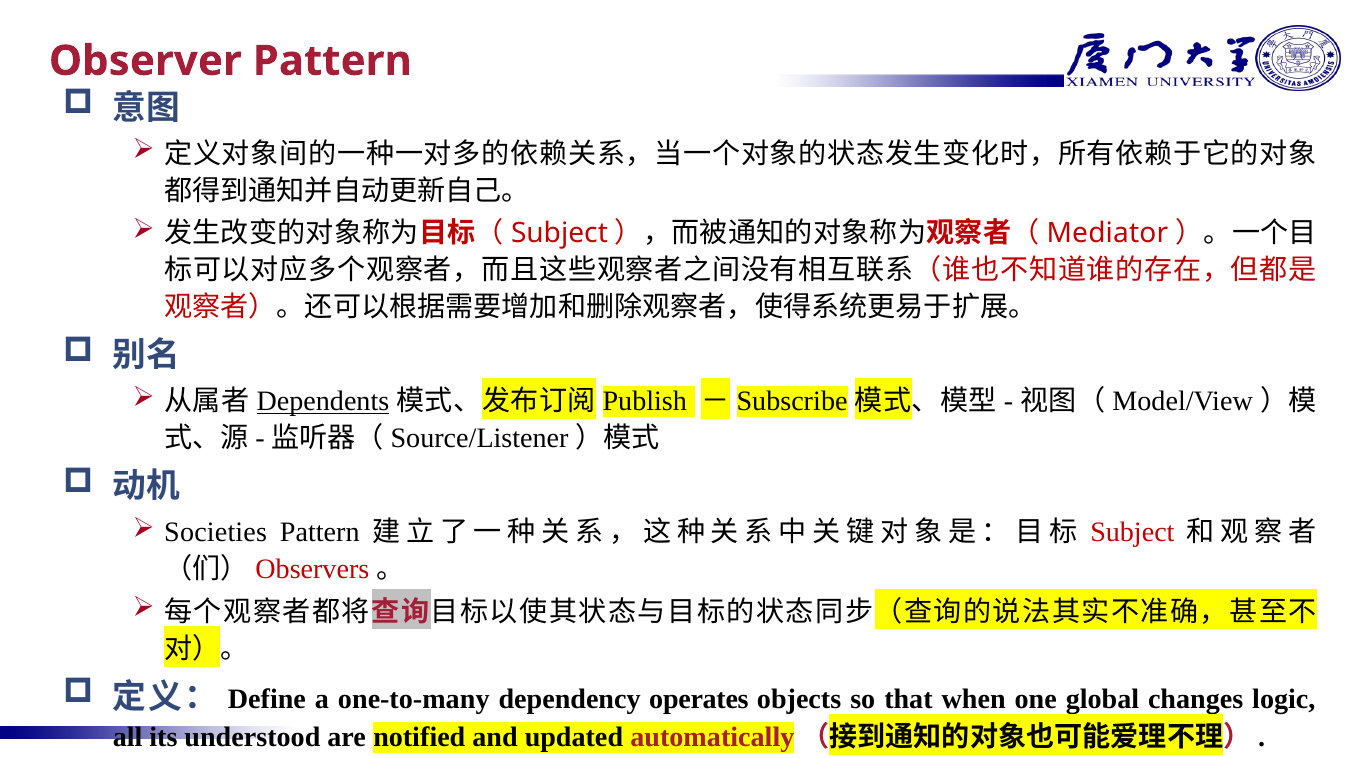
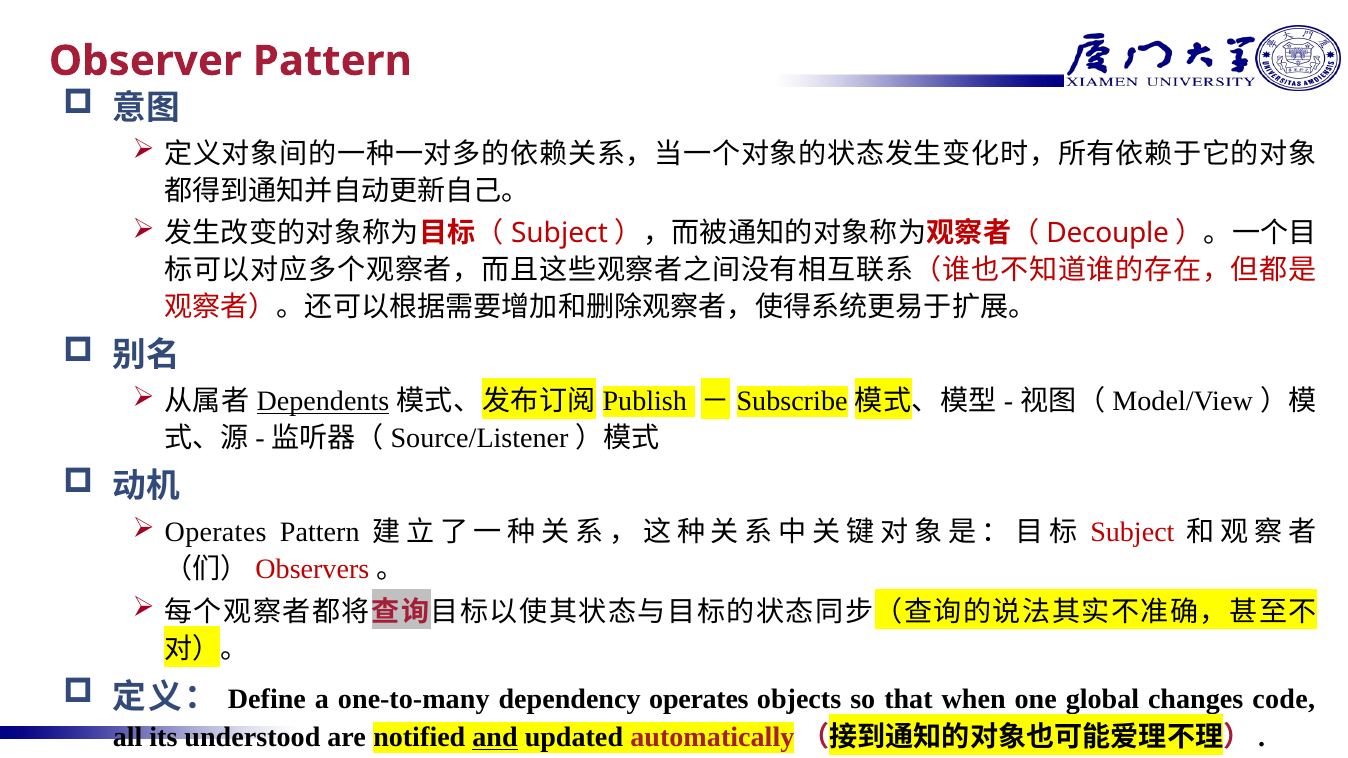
Mediator: Mediator -> Decouple
Societies at (216, 532): Societies -> Operates
logic: logic -> code
and underline: none -> present
